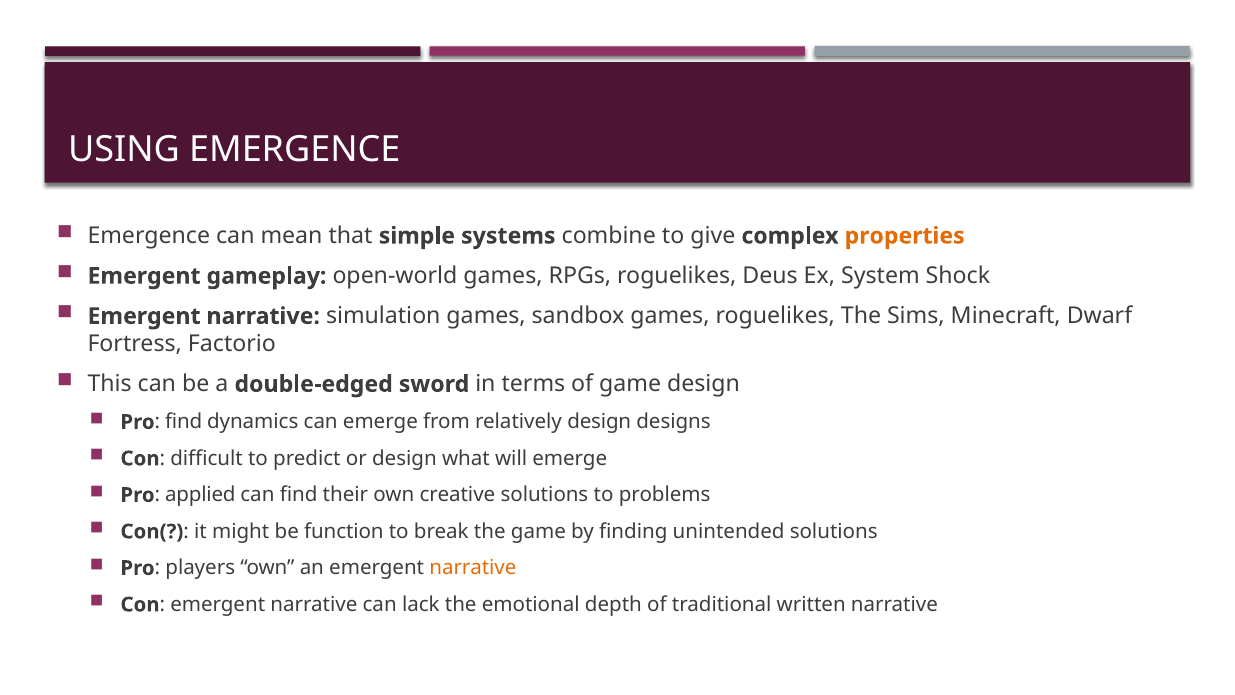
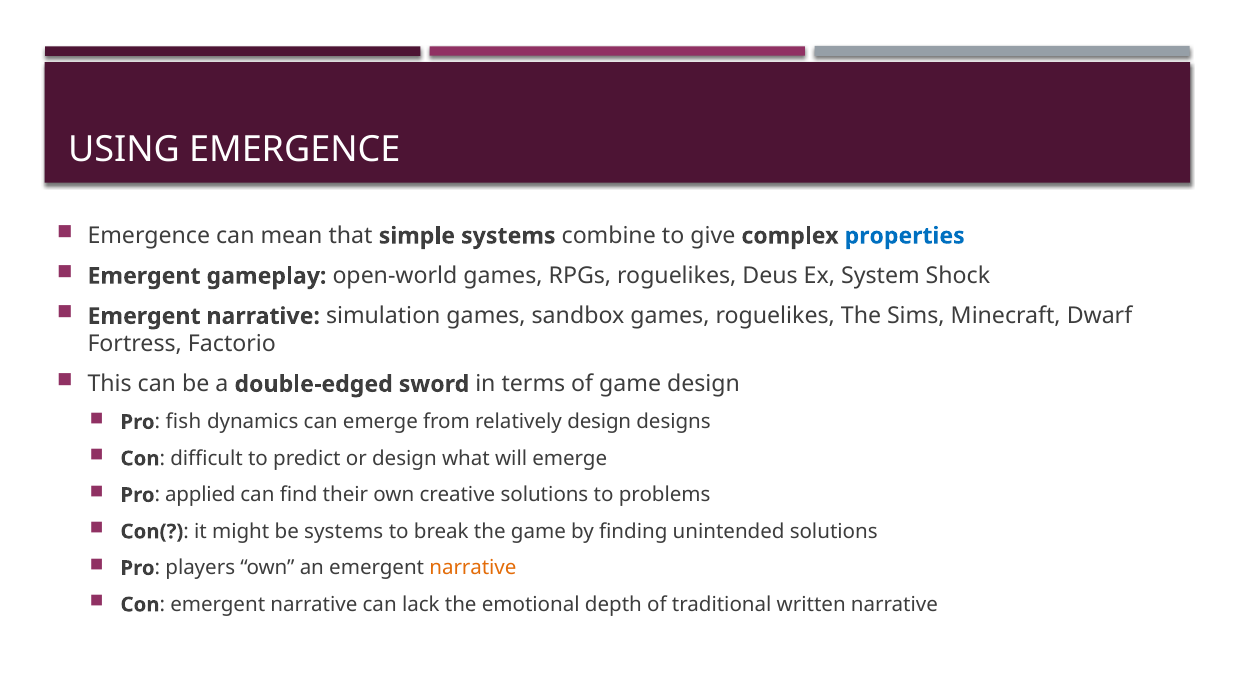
properties colour: orange -> blue
Pro find: find -> fish
be function: function -> systems
